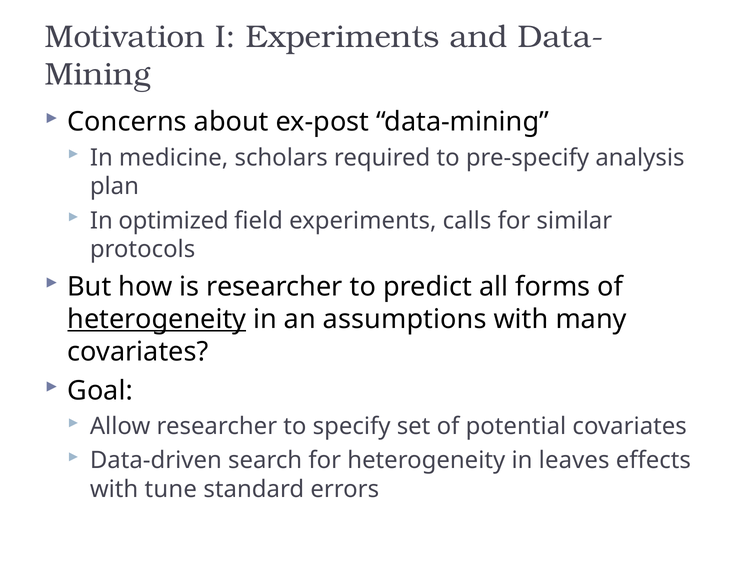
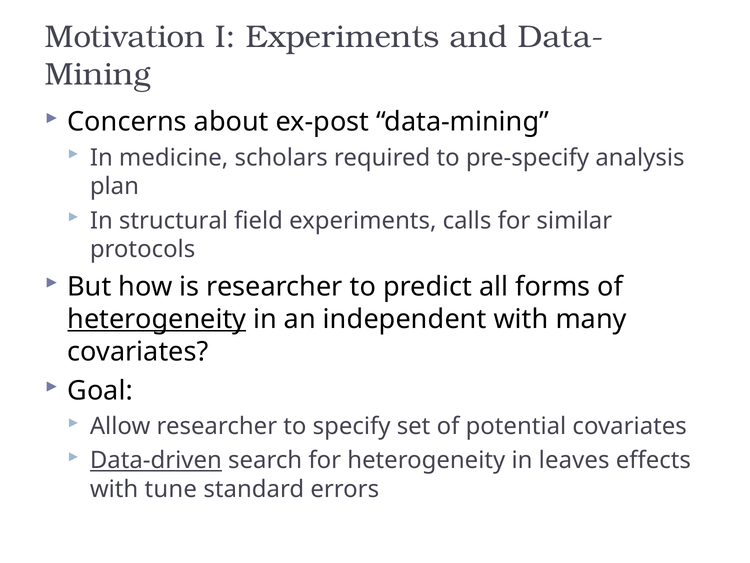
optimized: optimized -> structural
assumptions: assumptions -> independent
Data-driven underline: none -> present
